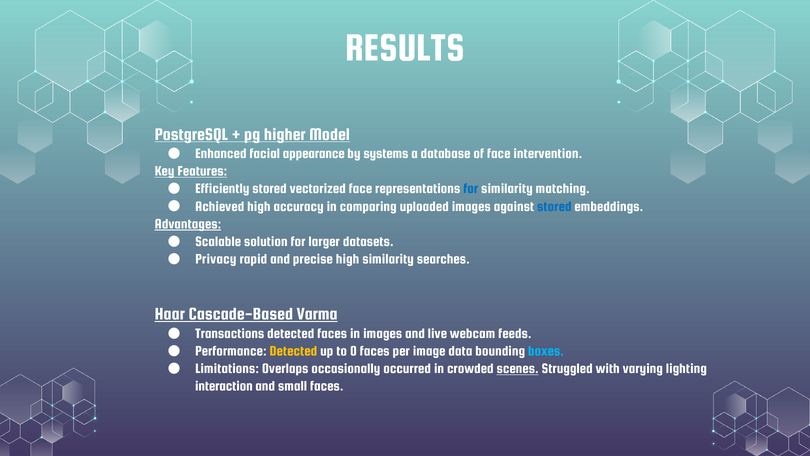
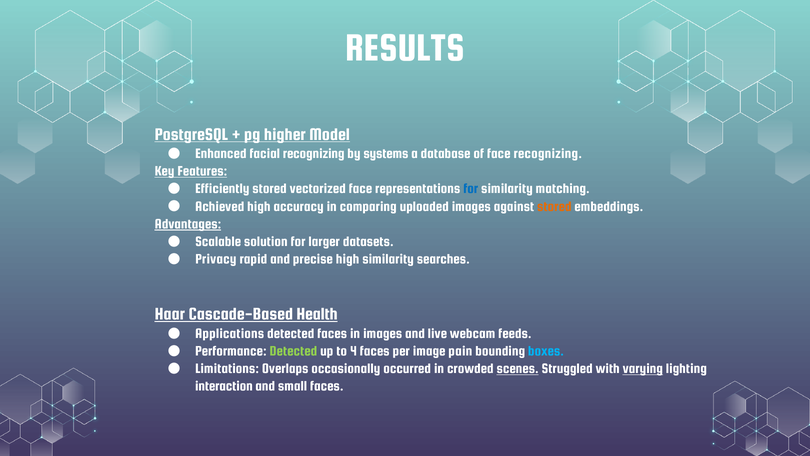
facial appearance: appearance -> recognizing
face intervention: intervention -> recognizing
stored at (554, 206) colour: blue -> orange
Varma: Varma -> Health
Transactions: Transactions -> Applications
Detected at (293, 351) colour: yellow -> light green
0: 0 -> 4
data: data -> pain
varying underline: none -> present
